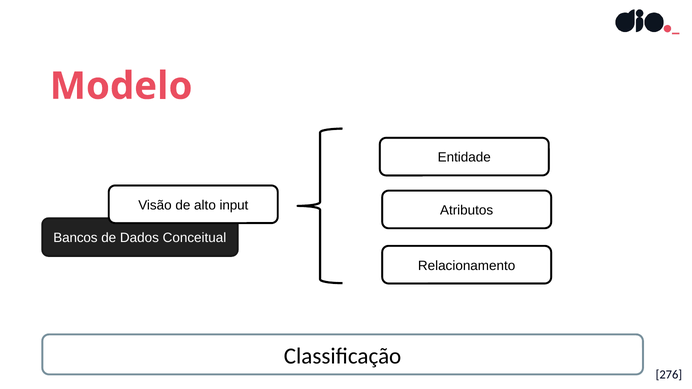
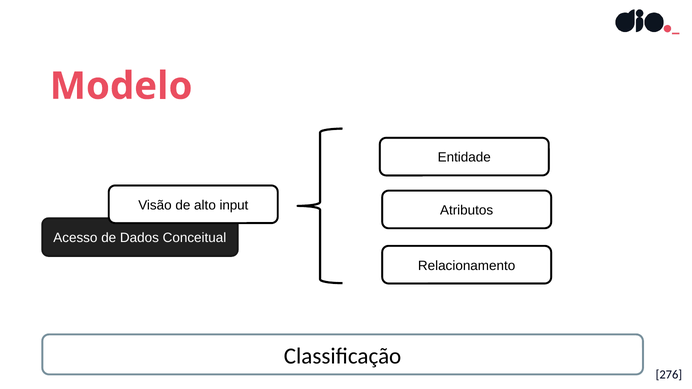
Bancos: Bancos -> Acesso
